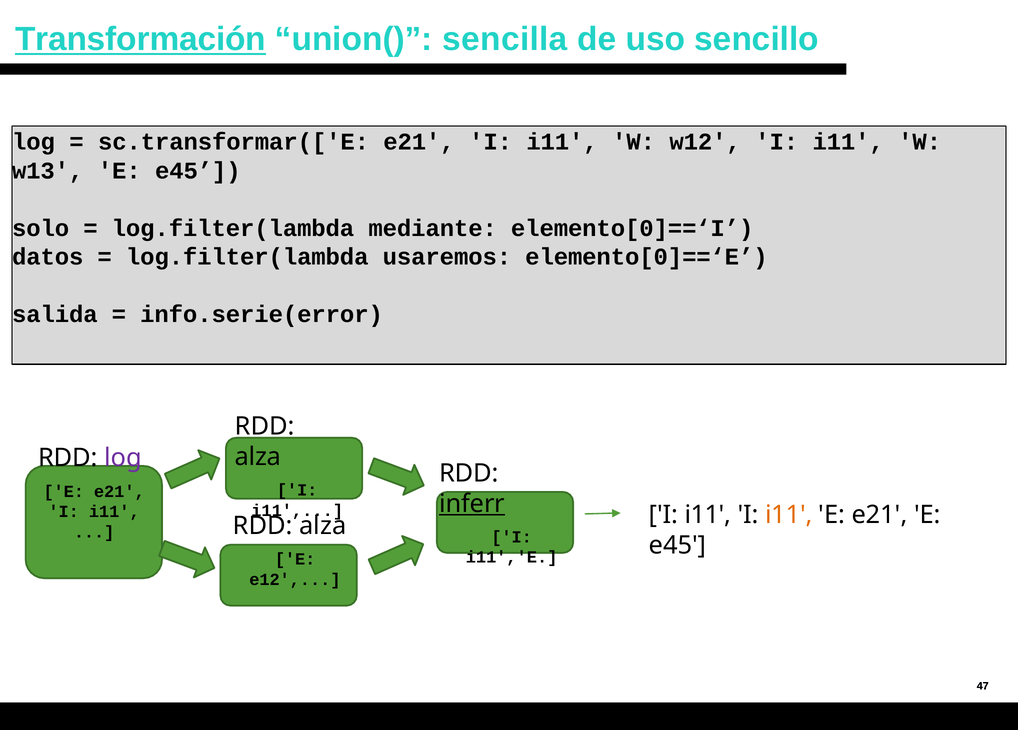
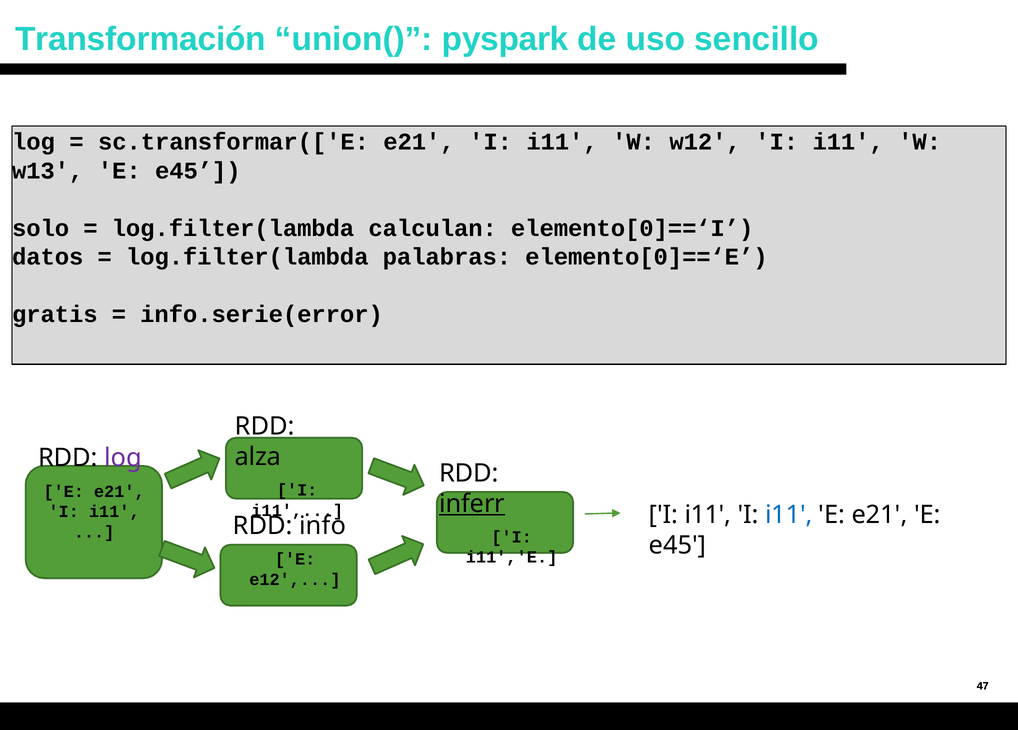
Transformación underline: present -> none
sencilla: sencilla -> pyspark
mediante: mediante -> calculan
usaremos: usaremos -> palabras
salida: salida -> gratis
i11 at (789, 515) colour: orange -> blue
alza at (323, 526): alza -> info
